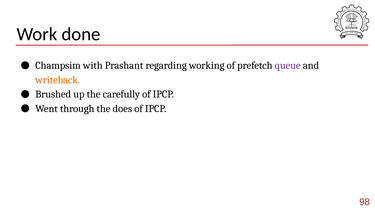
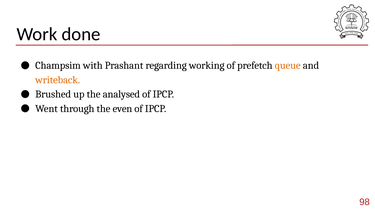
queue colour: purple -> orange
carefully: carefully -> analysed
does: does -> even
